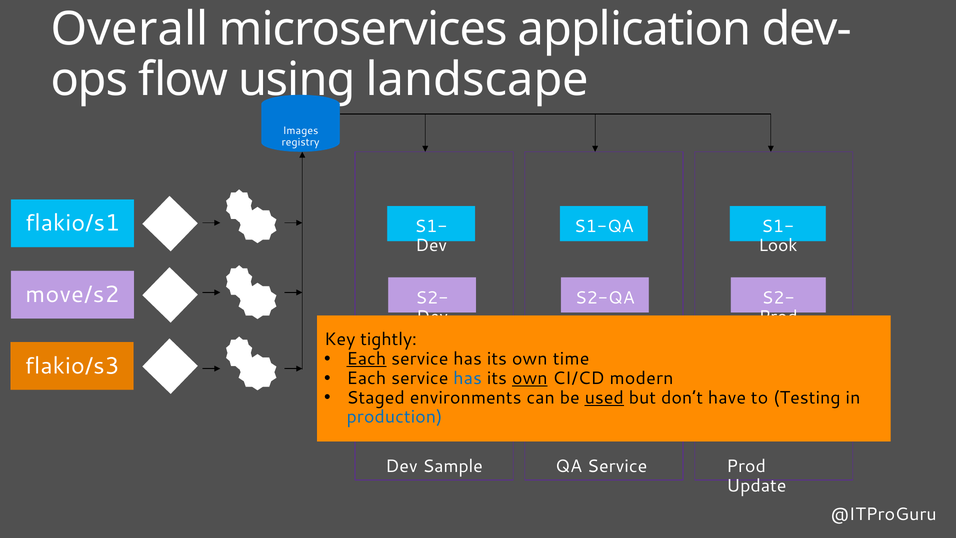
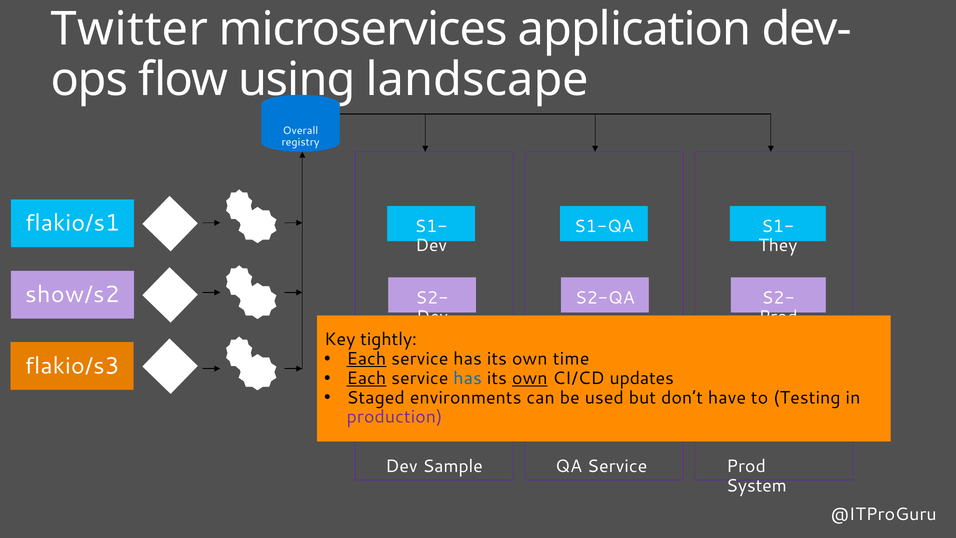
Overall: Overall -> Twitter
Images: Images -> Overall
Look: Look -> They
move/s2: move/s2 -> show/s2
Each at (366, 378) underline: none -> present
modern: modern -> updates
used underline: present -> none
production colour: blue -> purple
Update: Update -> System
